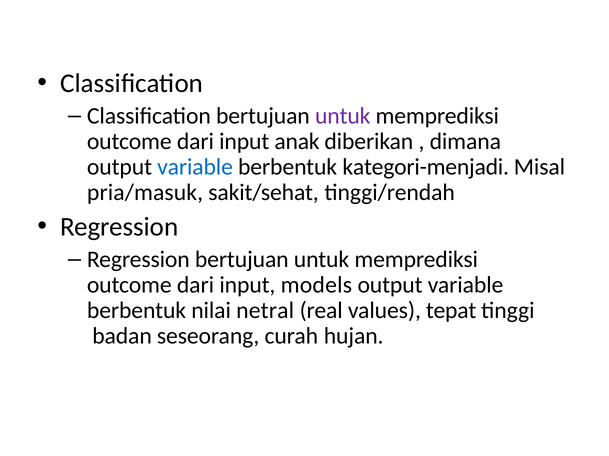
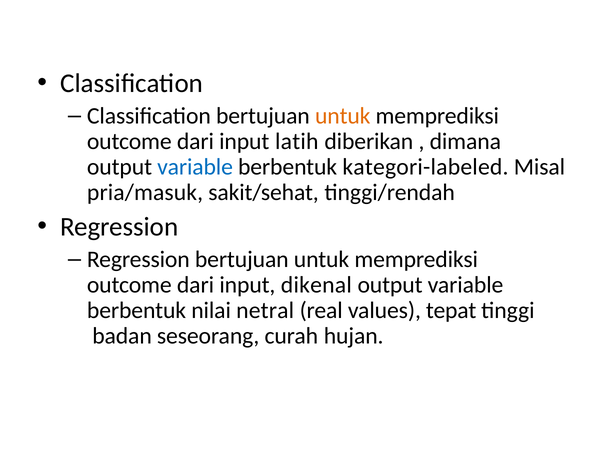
untuk at (343, 116) colour: purple -> orange
anak: anak -> latih
kategori-menjadi: kategori-menjadi -> kategori-labeled
models: models -> dikenal
